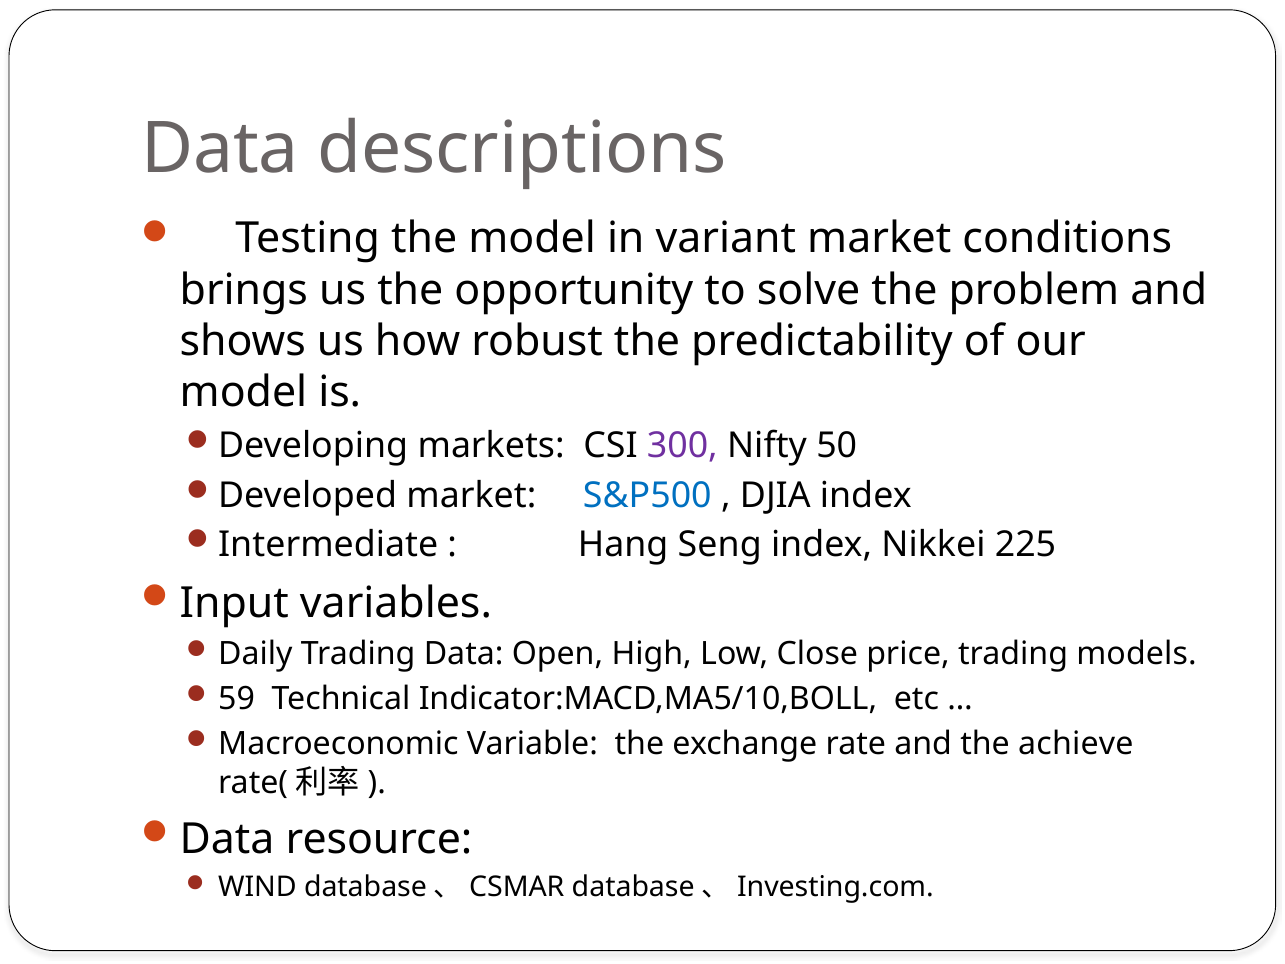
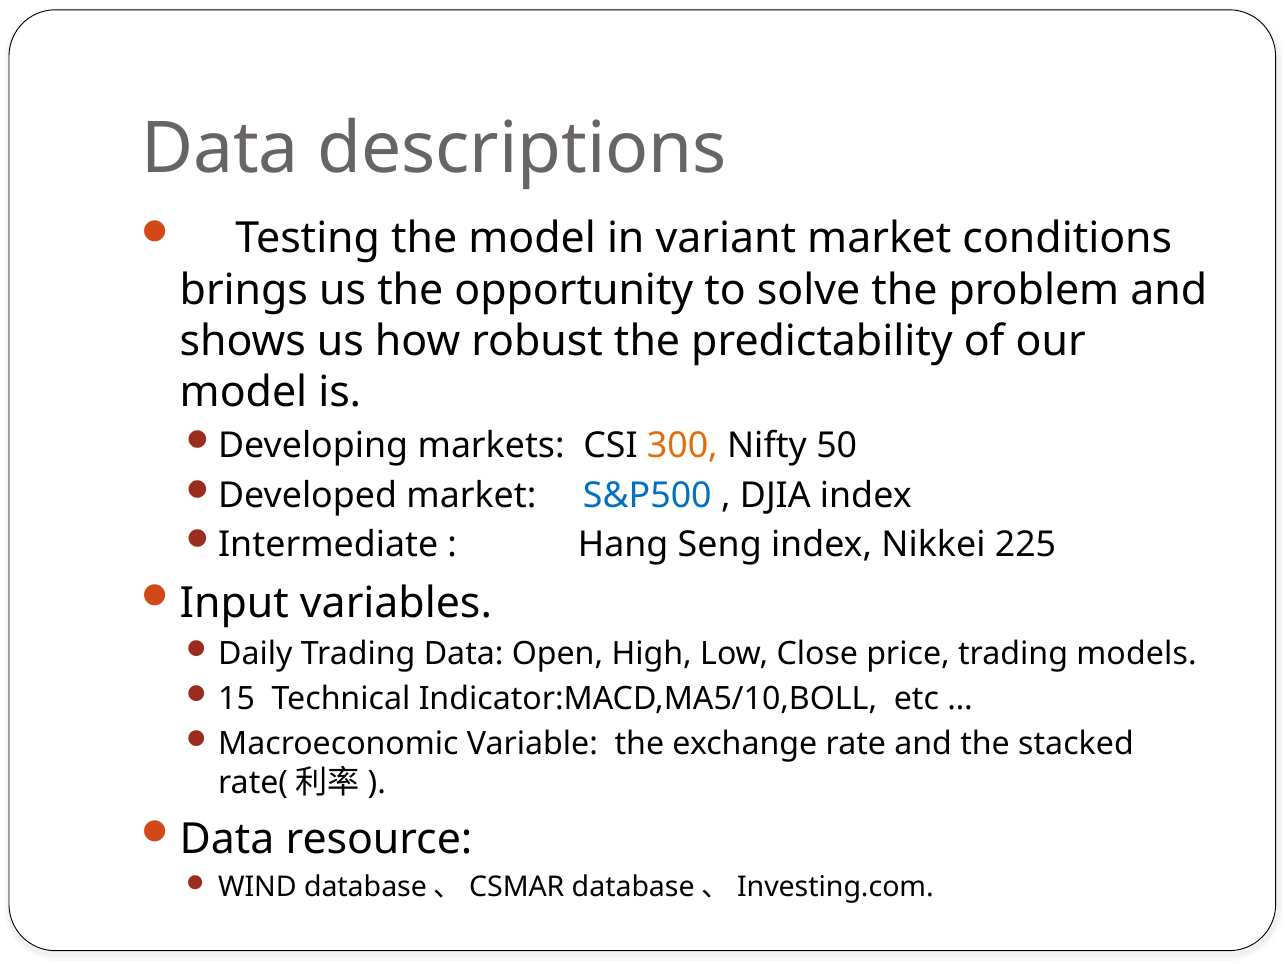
300 colour: purple -> orange
59: 59 -> 15
achieve: achieve -> stacked
